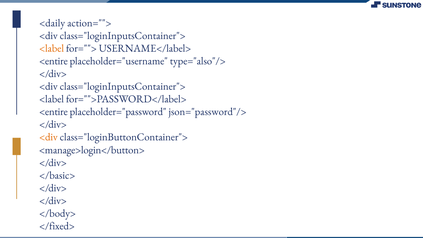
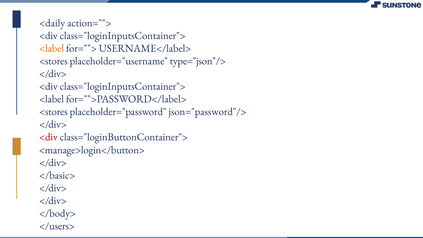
<entire at (53, 61): <entire -> <stores
type="also"/>: type="also"/> -> type="json"/>
<entire at (53, 112): <entire -> <stores
<div at (48, 137) colour: orange -> red
</fixed>: </fixed> -> </users>
